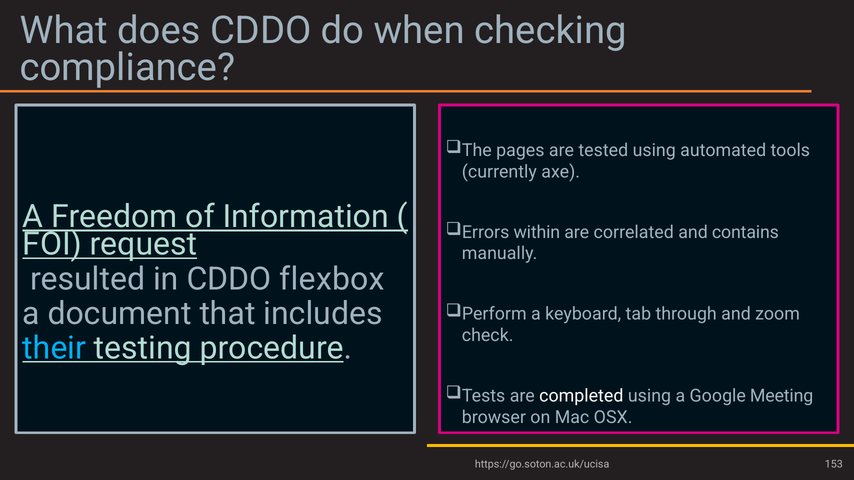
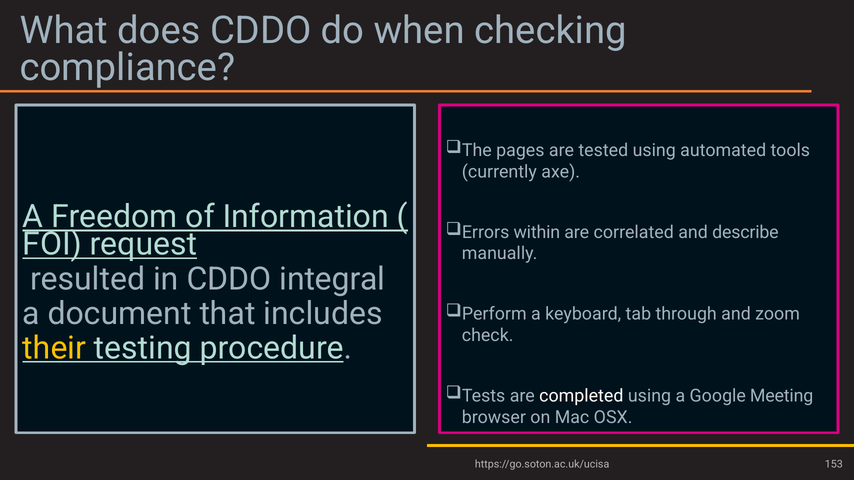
contains: contains -> describe
flexbox: flexbox -> integral
their colour: light blue -> yellow
